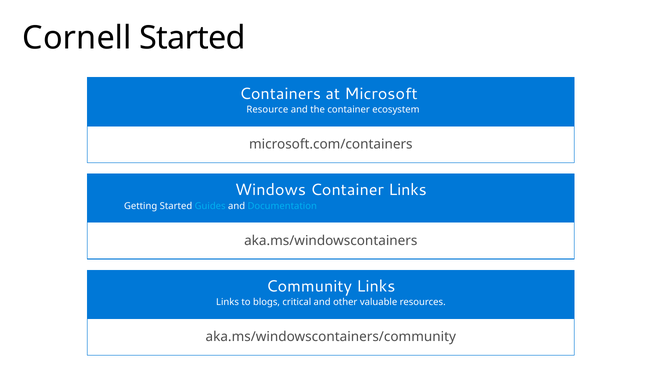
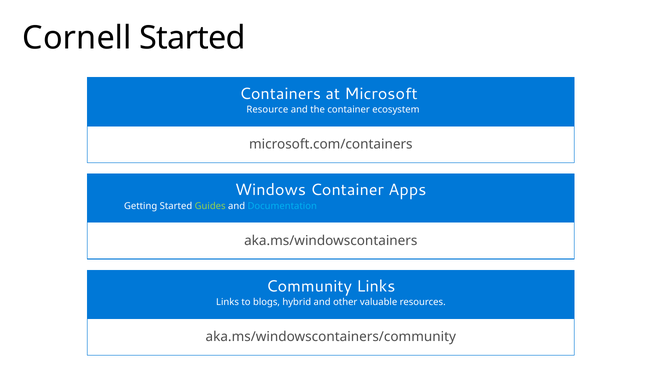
Container Links: Links -> Apps
Guides colour: light blue -> light green
critical: critical -> hybrid
